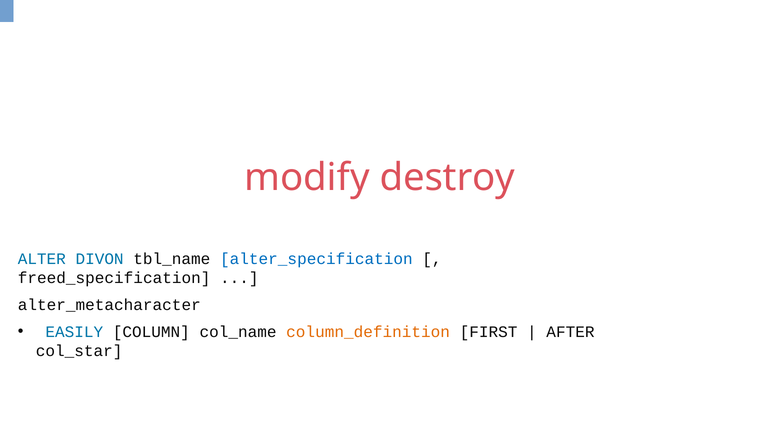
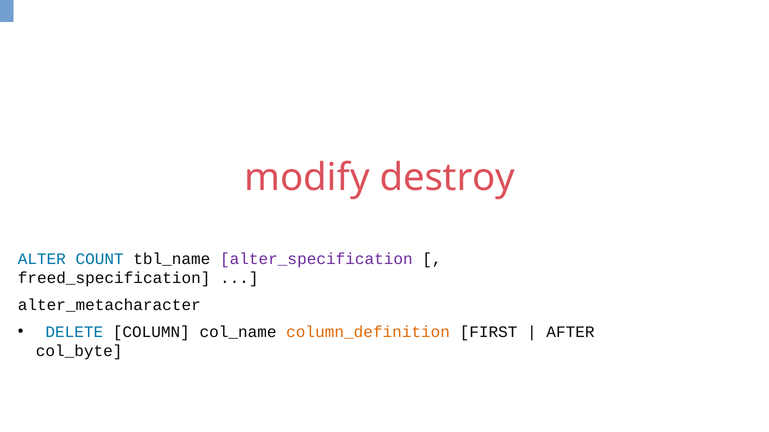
DIVON: DIVON -> COUNT
alter_specification colour: blue -> purple
EASILY: EASILY -> DELETE
col_star: col_star -> col_byte
